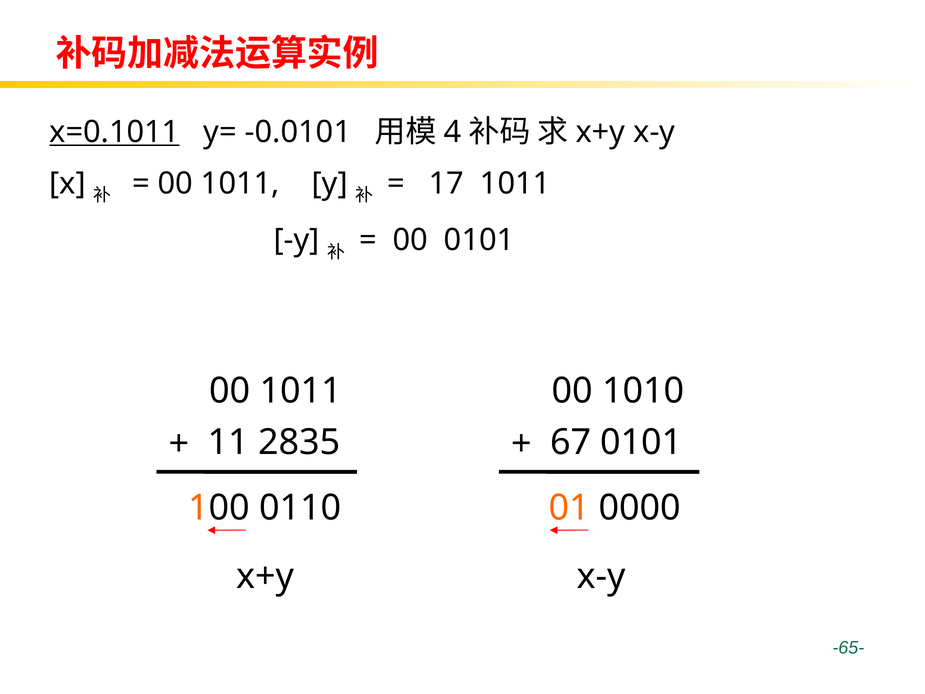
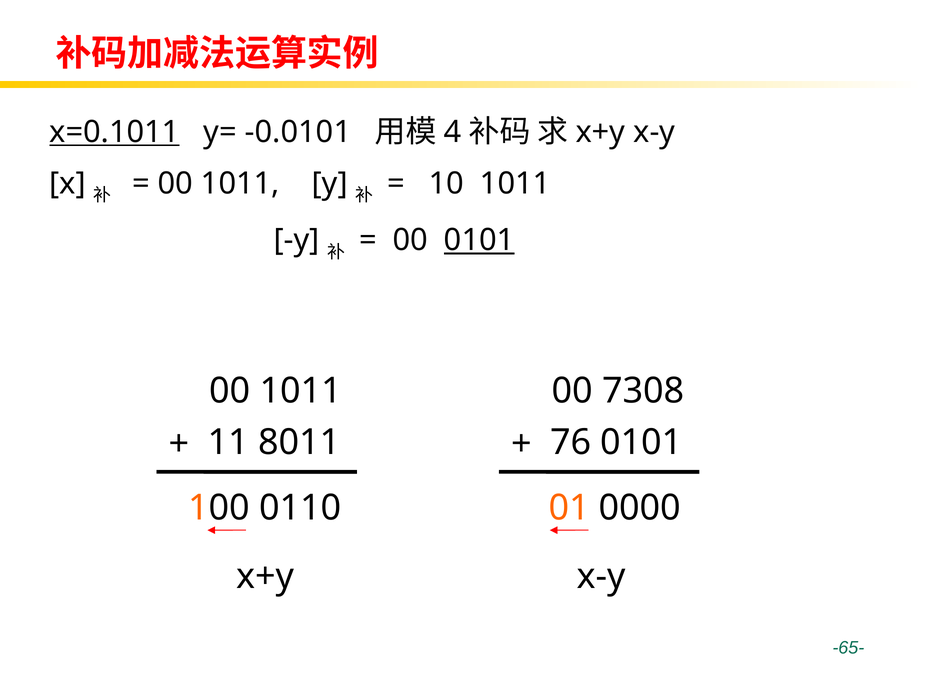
17: 17 -> 10
0101 at (479, 240) underline: none -> present
1010: 1010 -> 7308
2835: 2835 -> 8011
67: 67 -> 76
